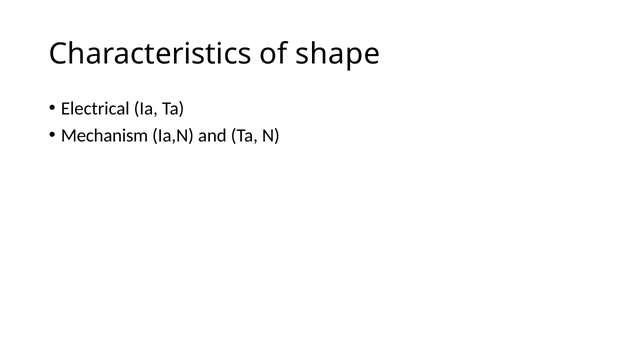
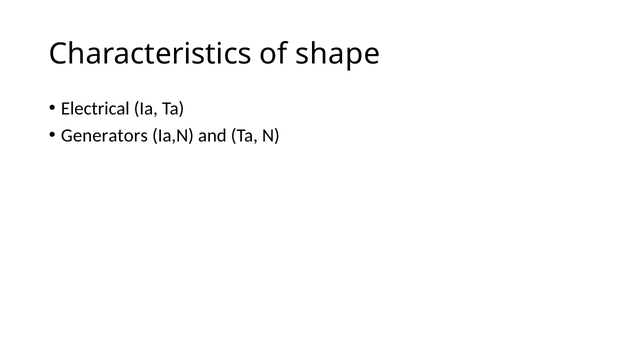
Mechanism: Mechanism -> Generators
